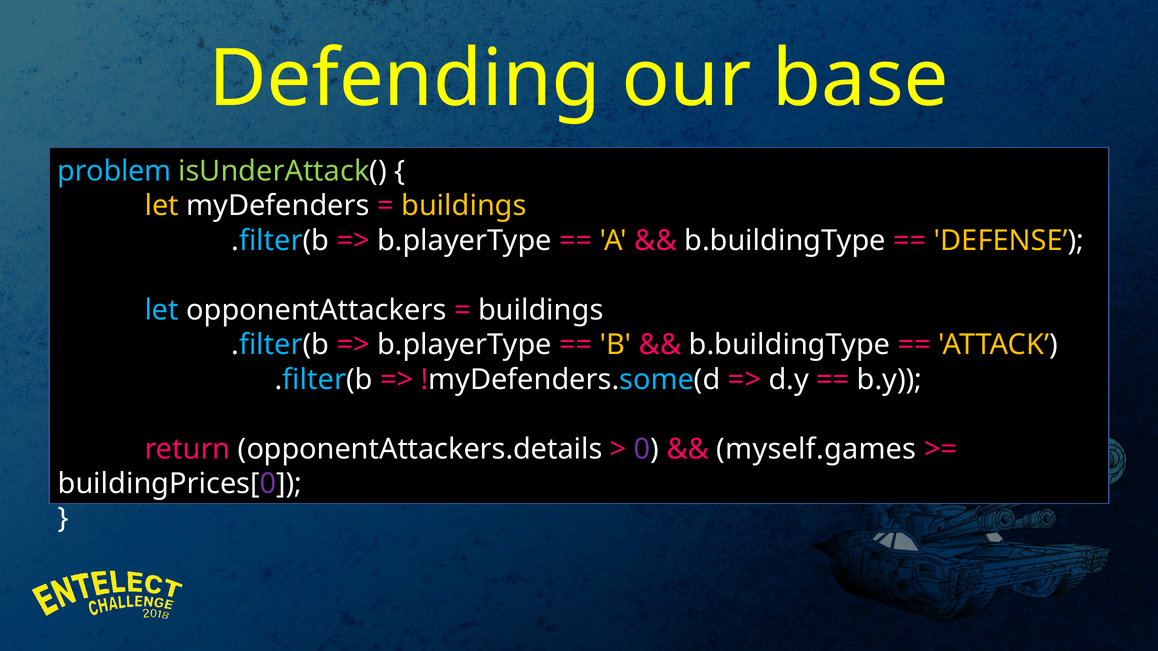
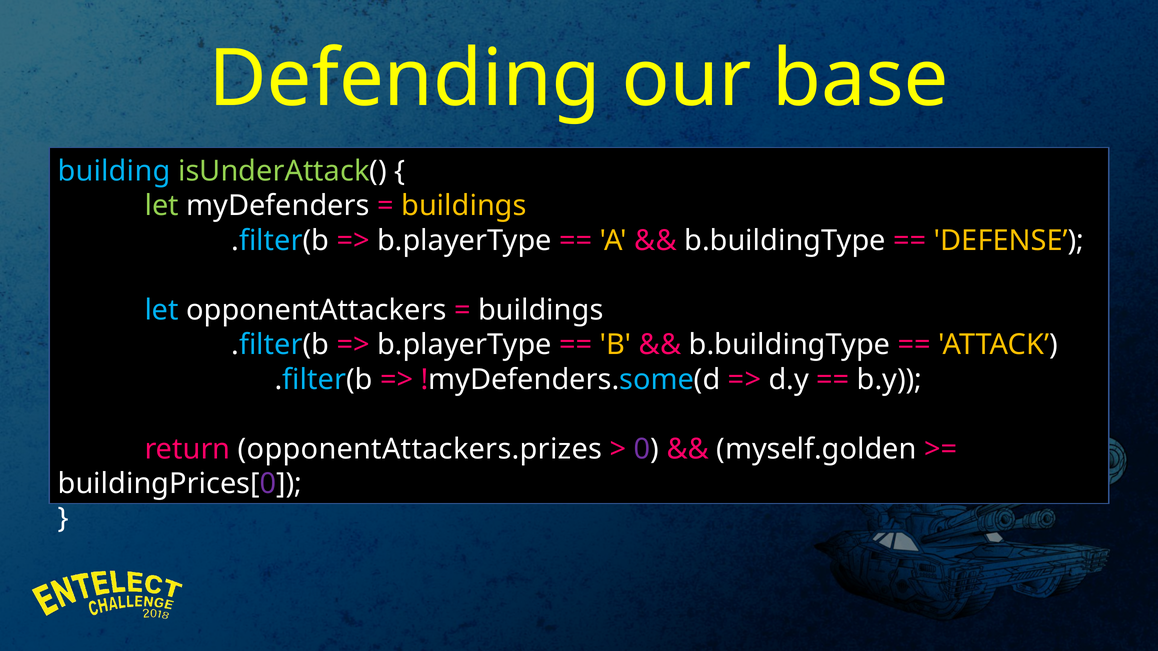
problem: problem -> building
let at (162, 206) colour: yellow -> light green
opponentAttackers.details: opponentAttackers.details -> opponentAttackers.prizes
myself.games: myself.games -> myself.golden
